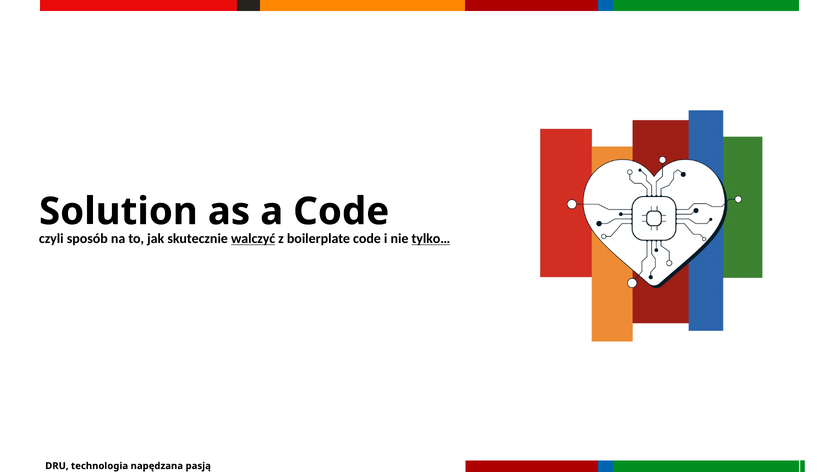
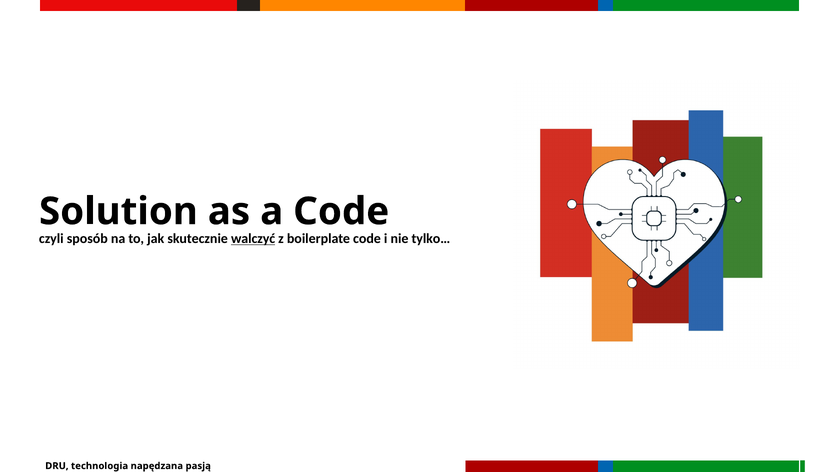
tylko… underline: present -> none
